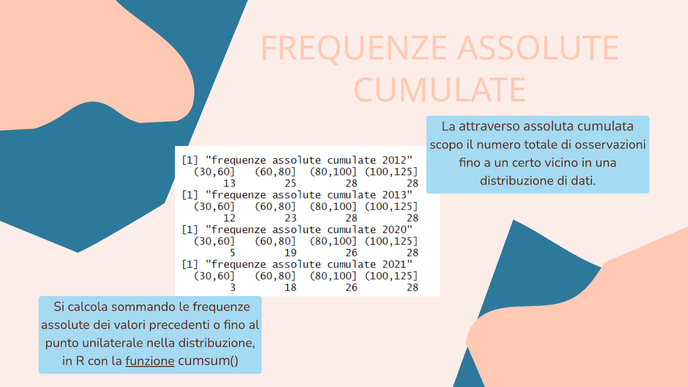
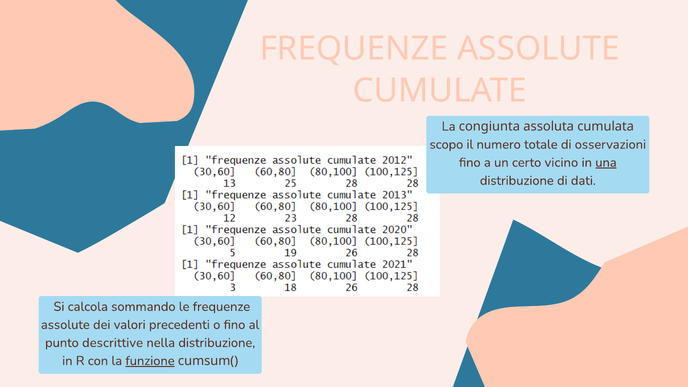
attraverso: attraverso -> congiunta
una underline: none -> present
unilaterale: unilaterale -> descrittive
